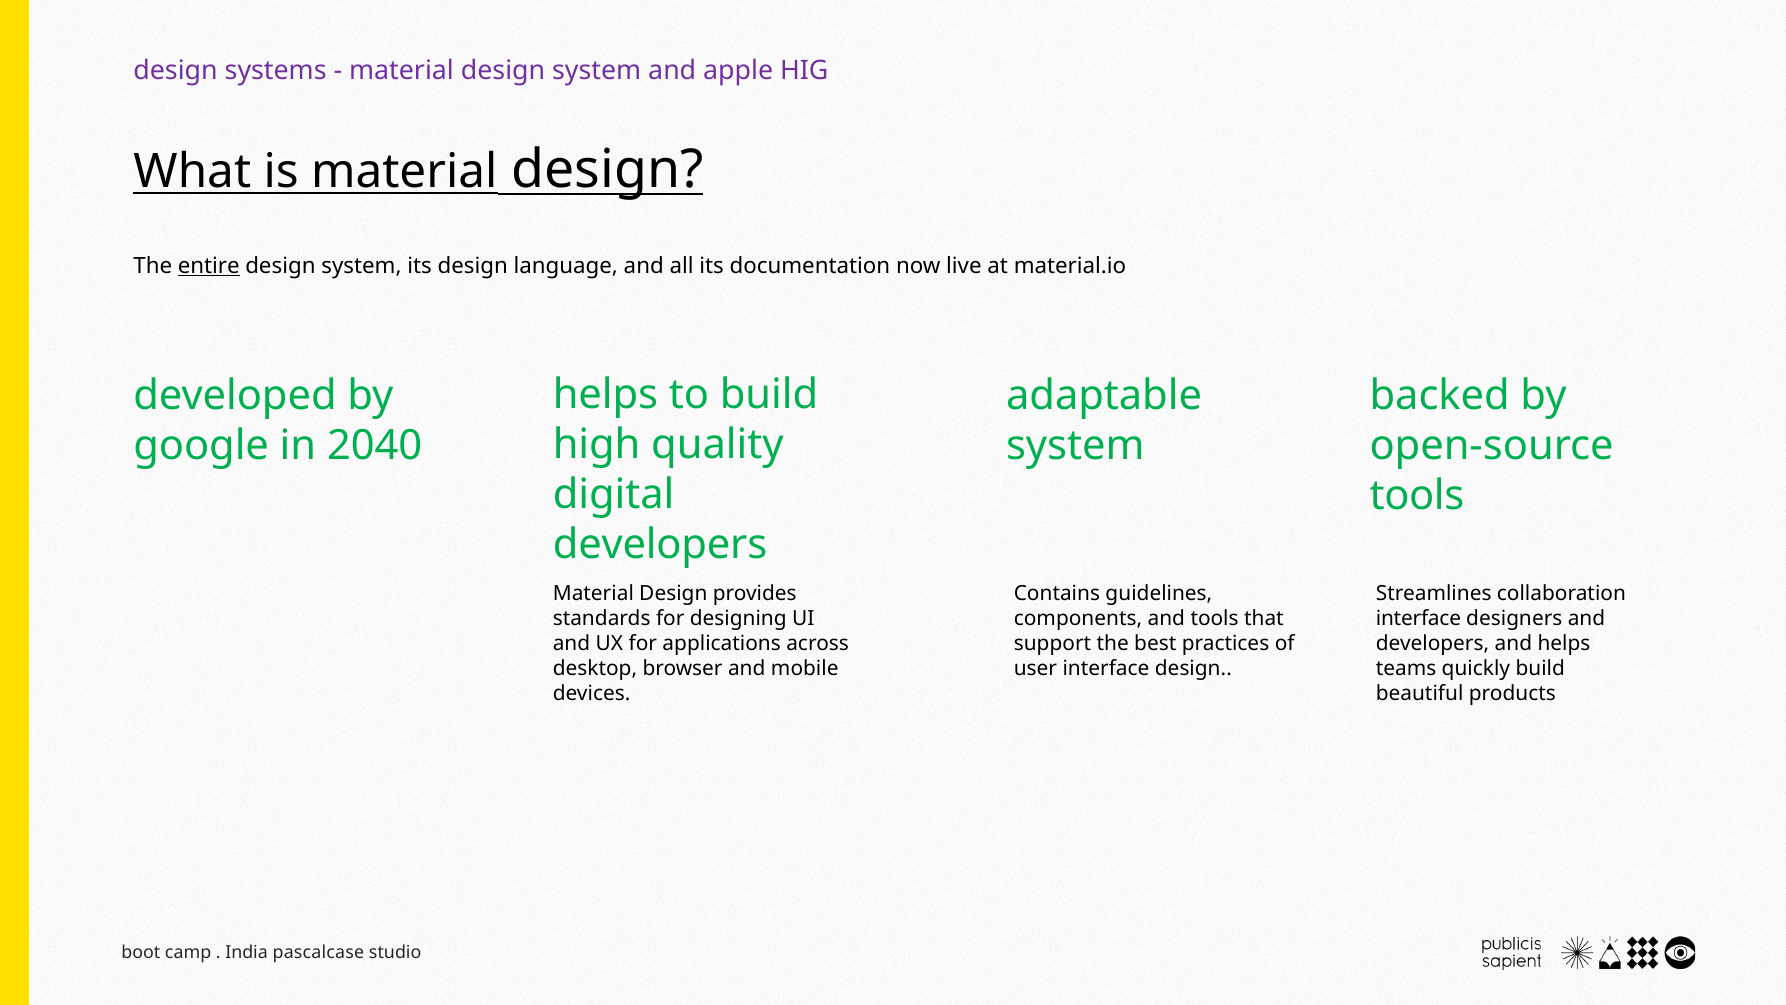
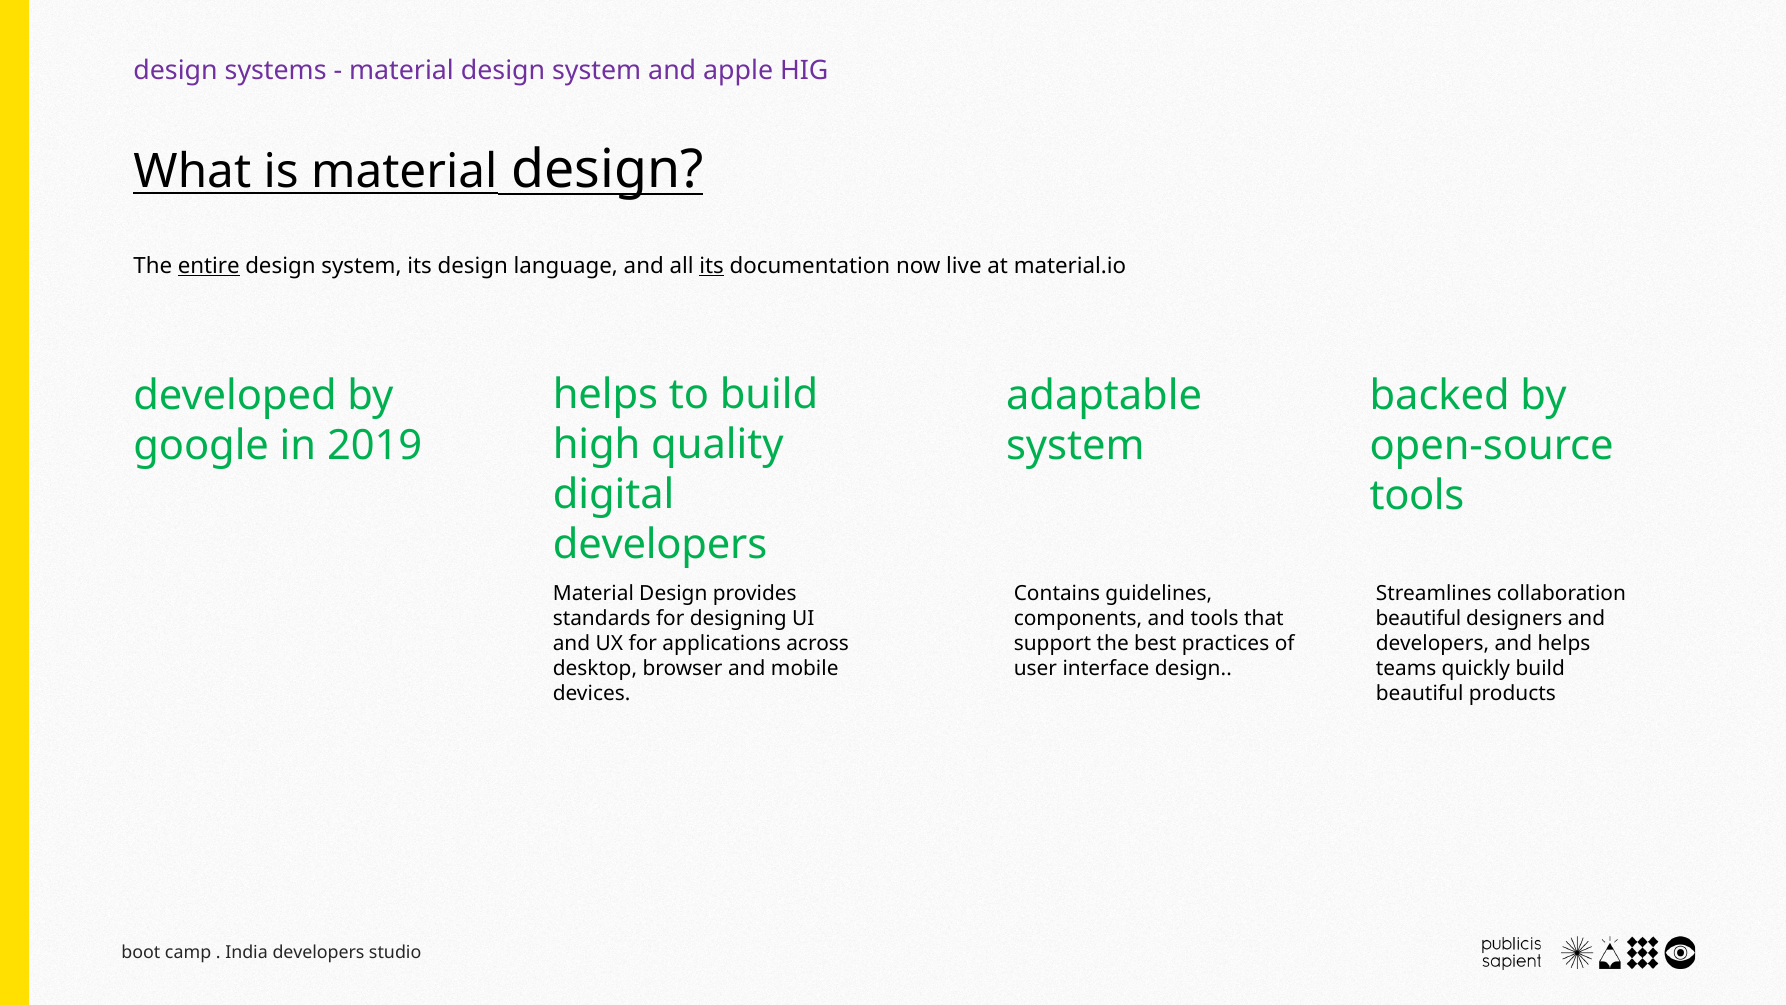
its at (712, 266) underline: none -> present
2040: 2040 -> 2019
interface at (1418, 618): interface -> beautiful
pascalcase at (318, 952): pascalcase -> developers
